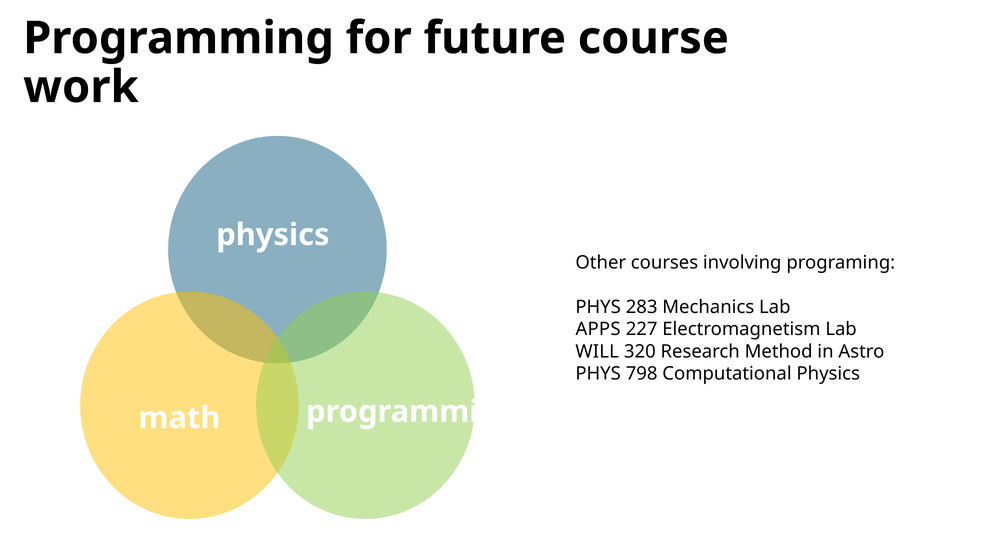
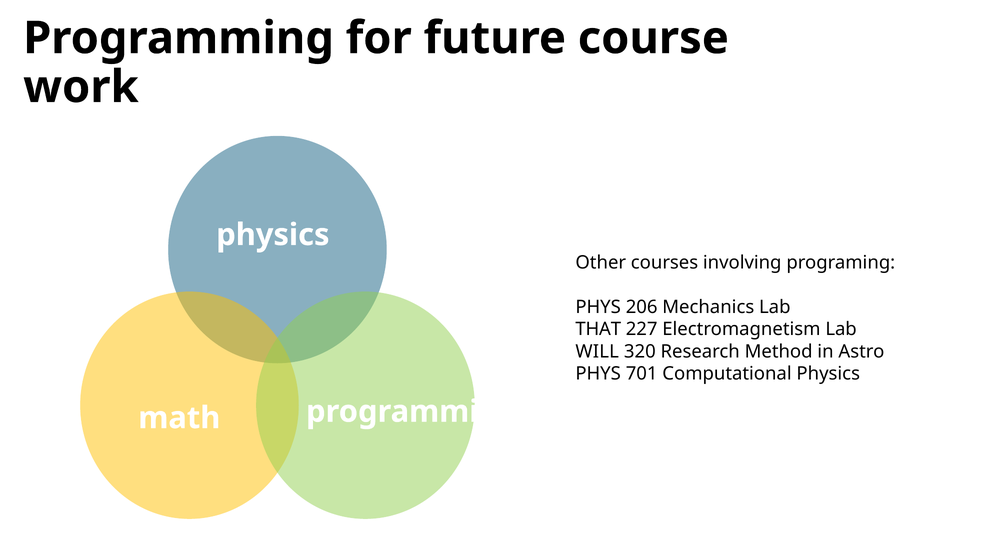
283: 283 -> 206
APPS: APPS -> THAT
798: 798 -> 701
